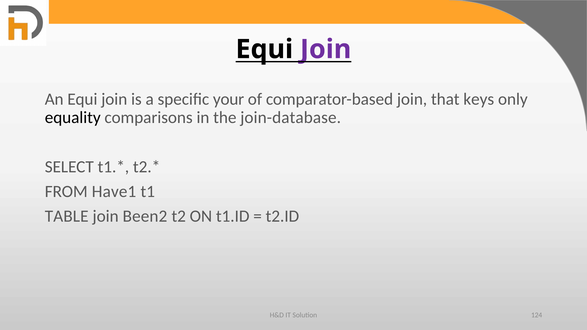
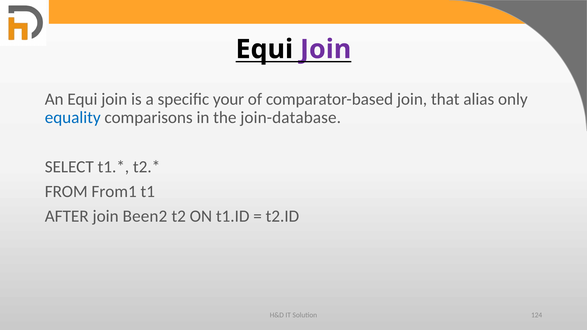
keys: keys -> alias
equality colour: black -> blue
Have1: Have1 -> From1
TABLE: TABLE -> AFTER
